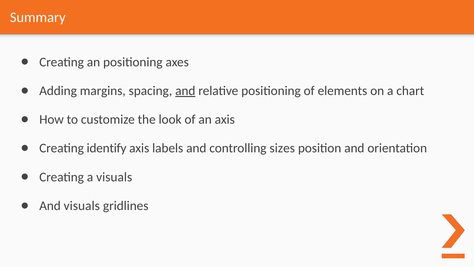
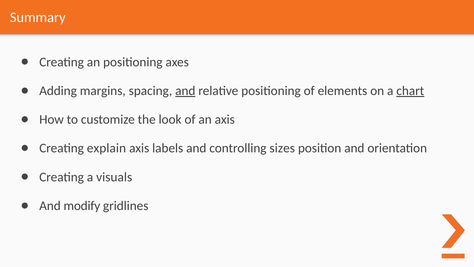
chart underline: none -> present
identify: identify -> explain
And visuals: visuals -> modify
